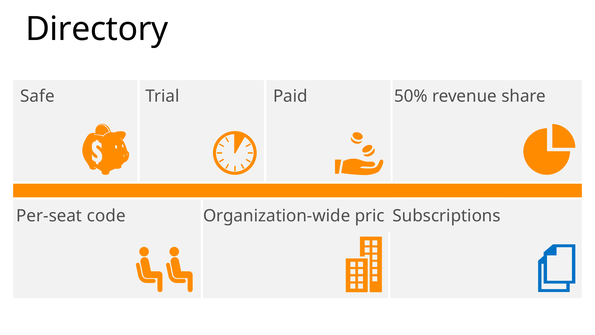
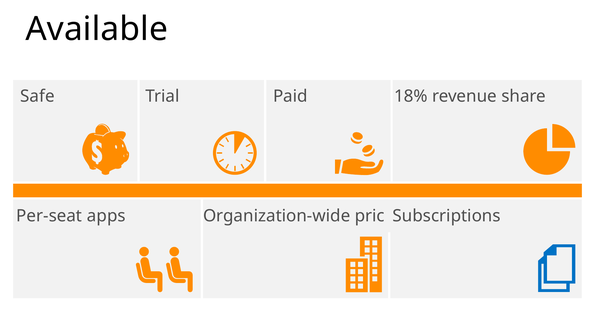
Directory: Directory -> Available
50%: 50% -> 18%
code: code -> apps
